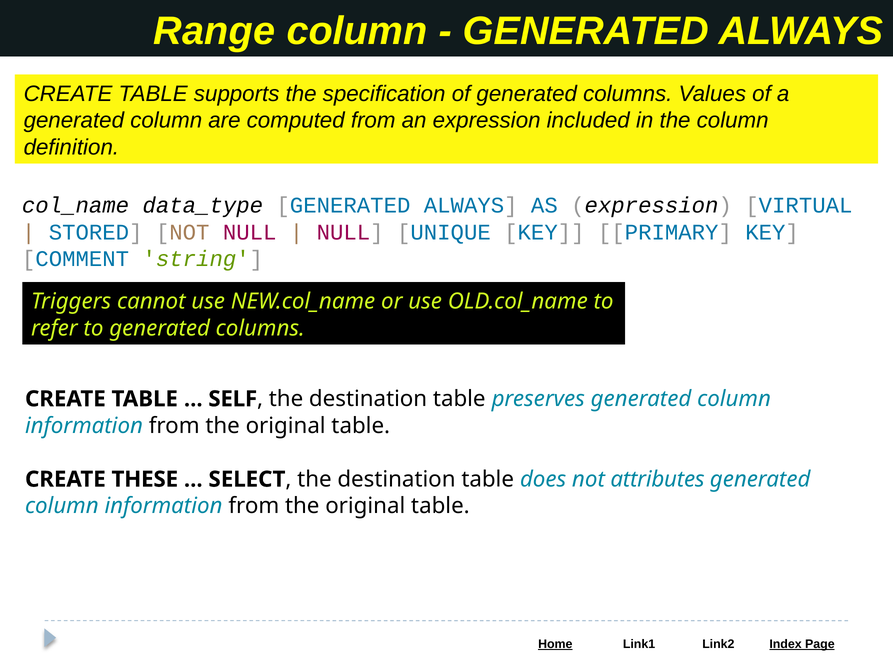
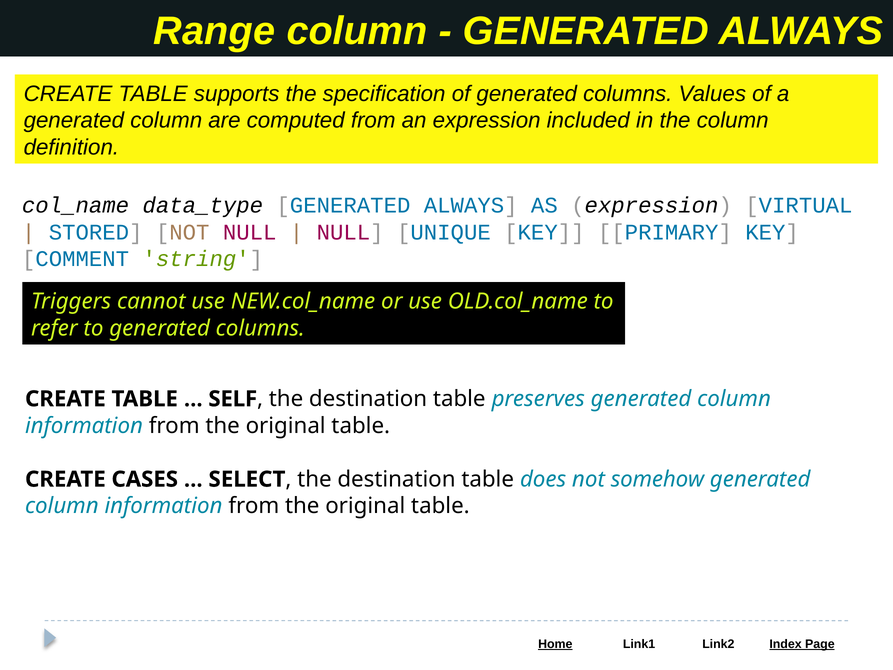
THESE: THESE -> CASES
attributes: attributes -> somehow
